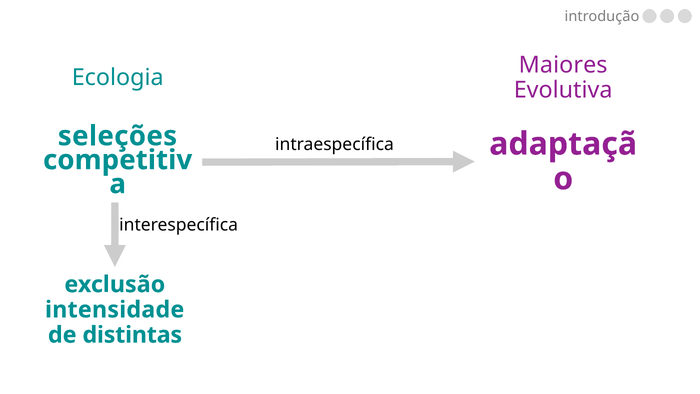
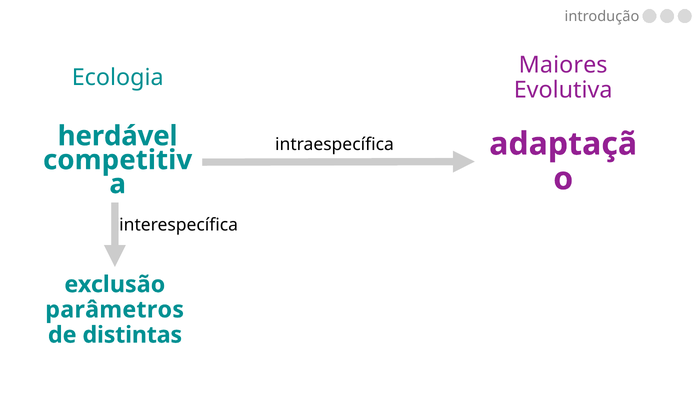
seleções: seleções -> herdável
intensidade: intensidade -> parâmetros
